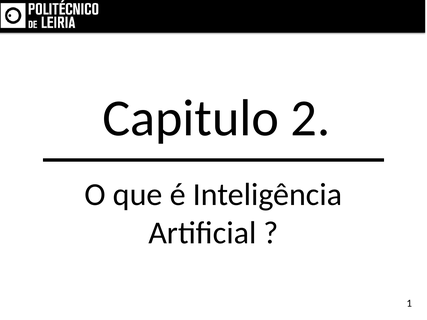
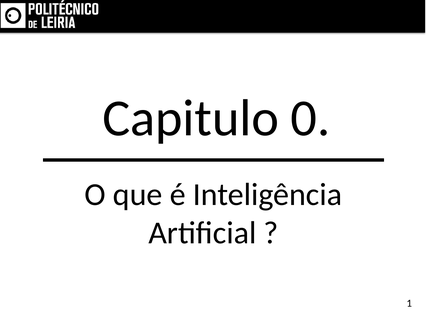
2: 2 -> 0
